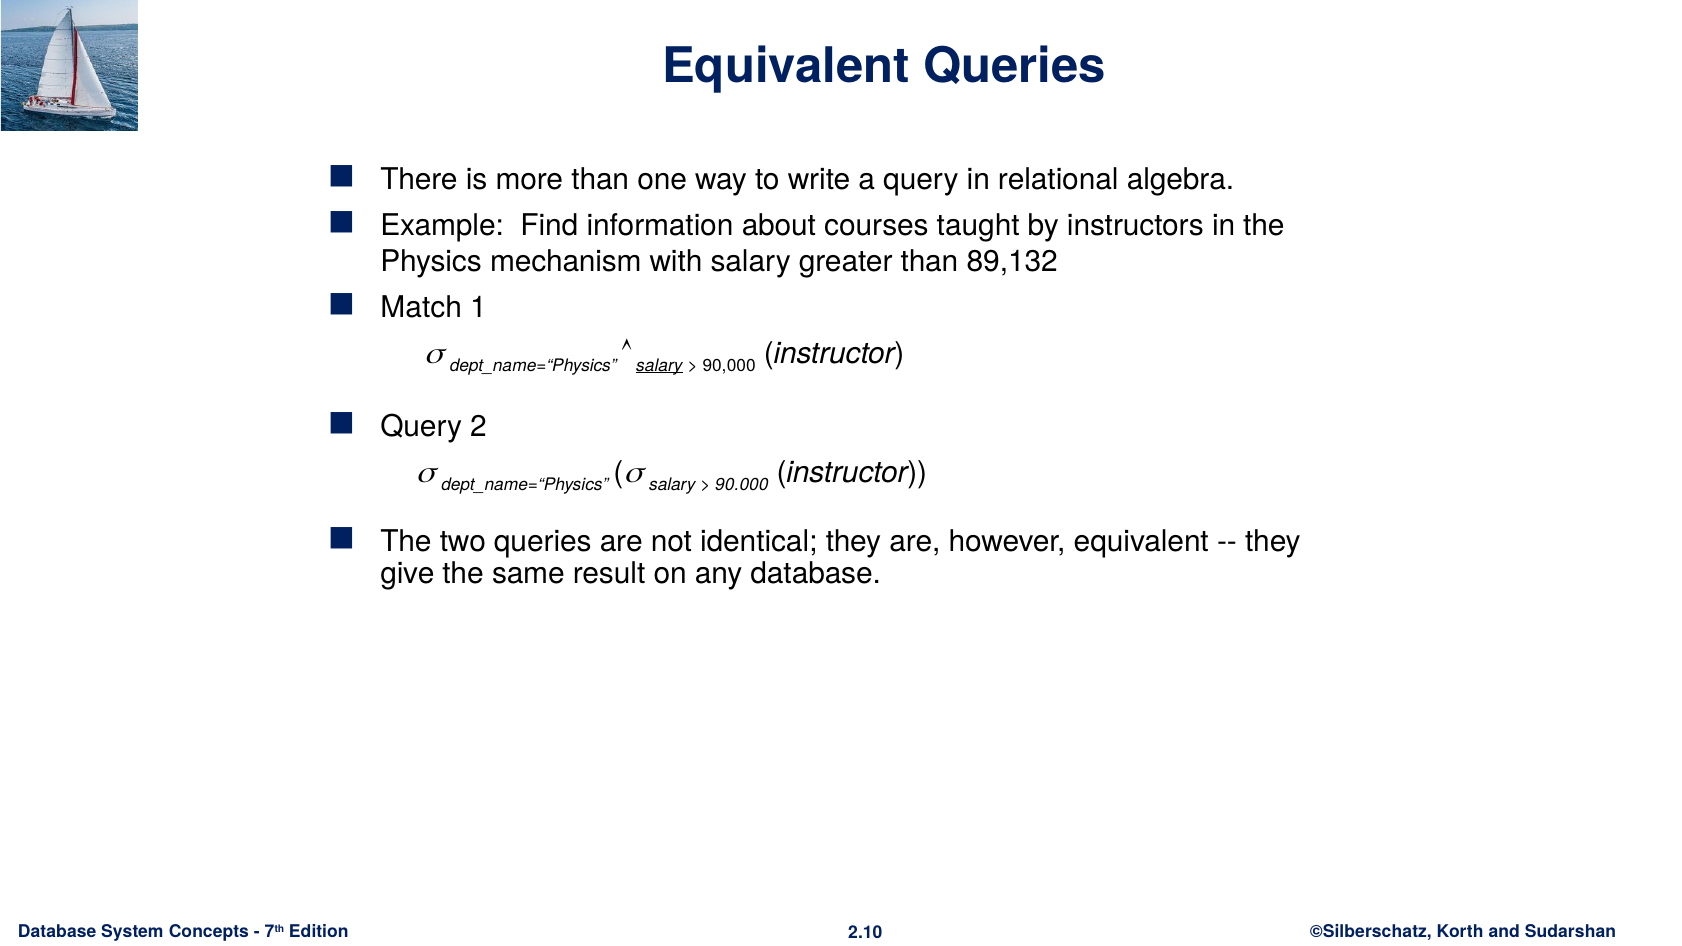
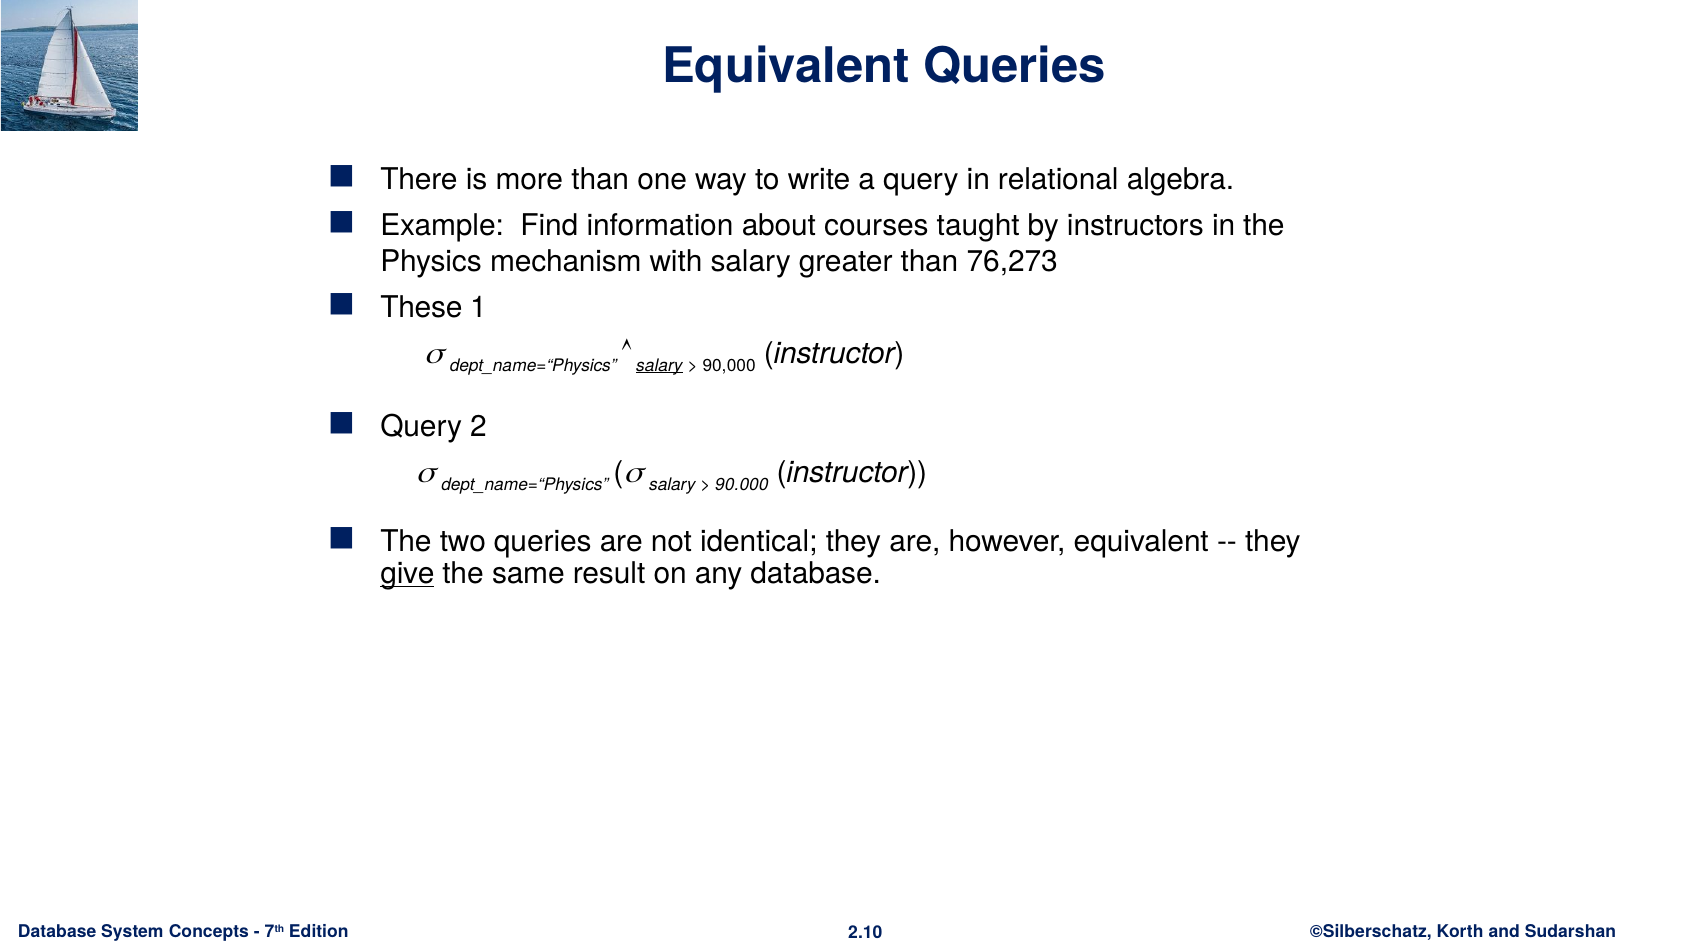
89,132: 89,132 -> 76,273
Match: Match -> These
give underline: none -> present
